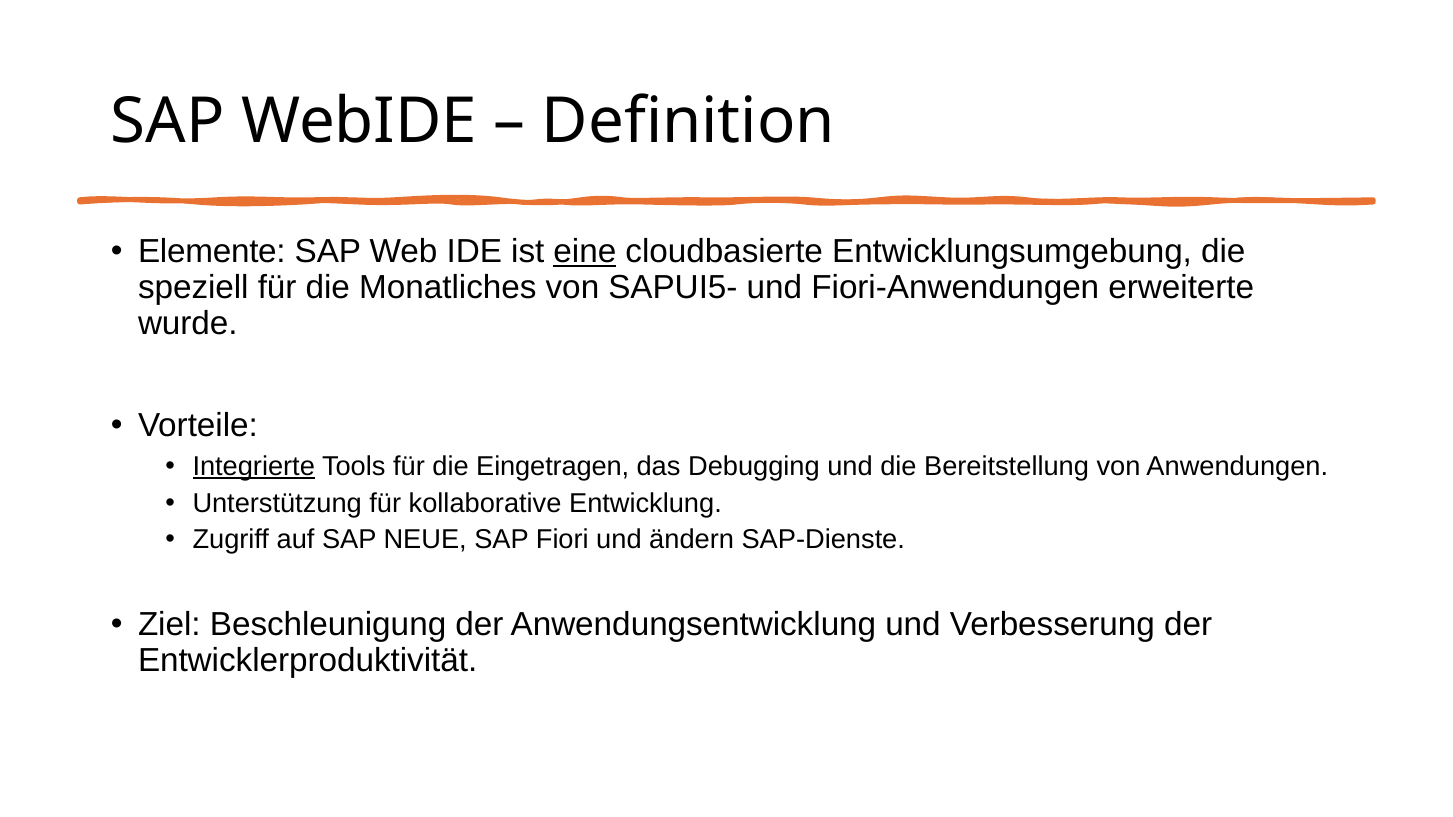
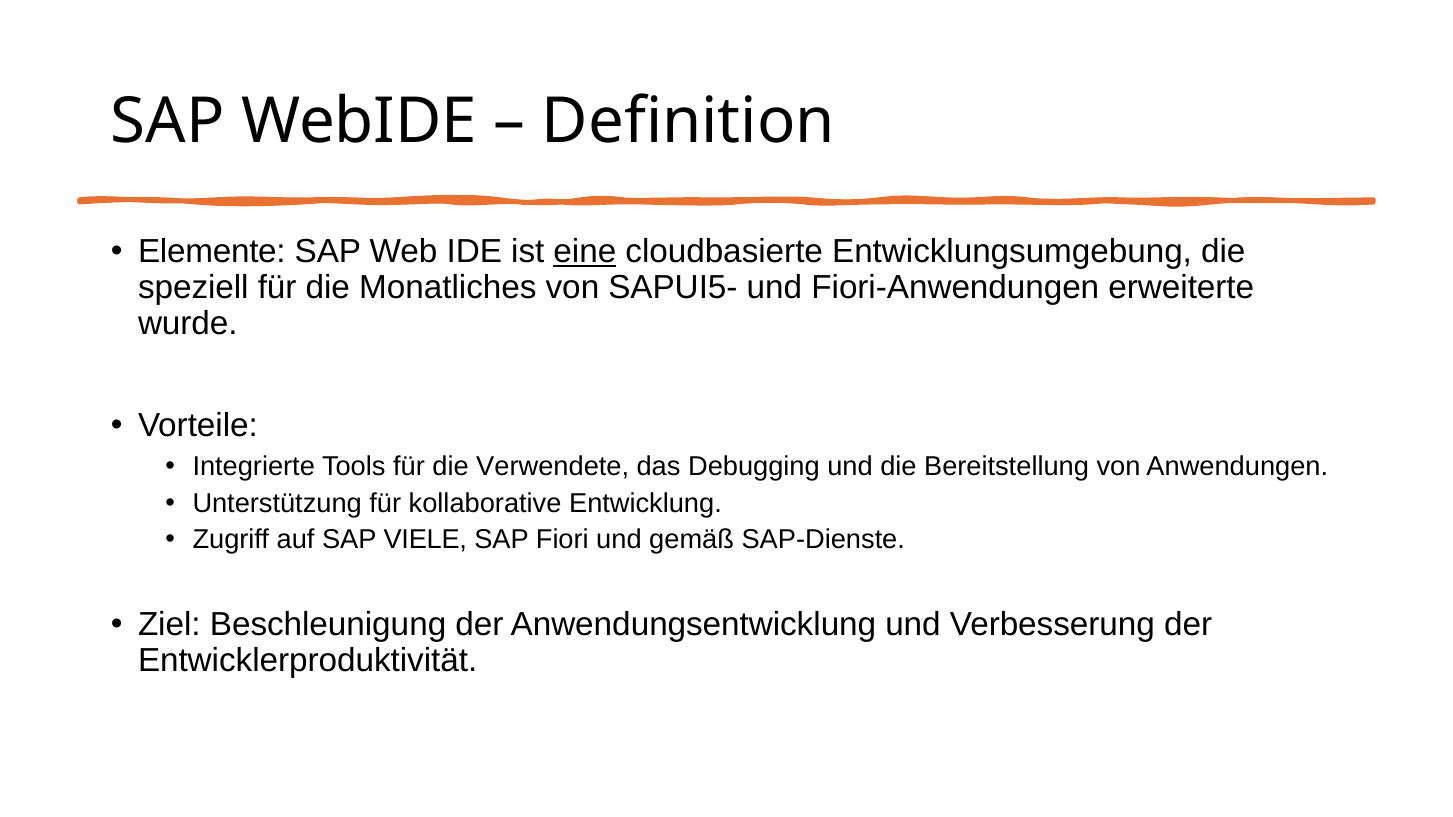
Integrierte underline: present -> none
Eingetragen: Eingetragen -> Verwendete
NEUE: NEUE -> VIELE
ändern: ändern -> gemäß
